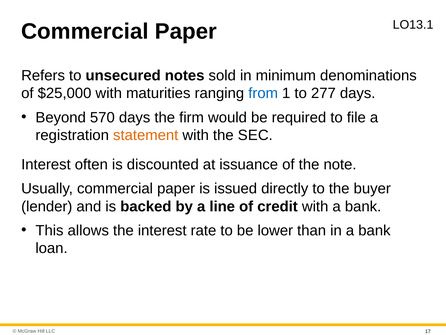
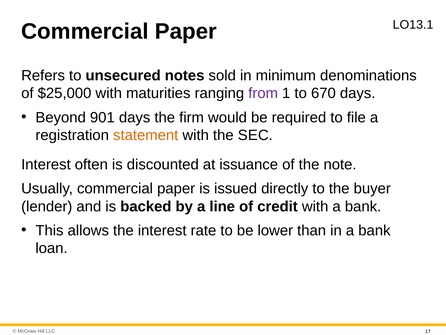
from colour: blue -> purple
277: 277 -> 670
570: 570 -> 901
